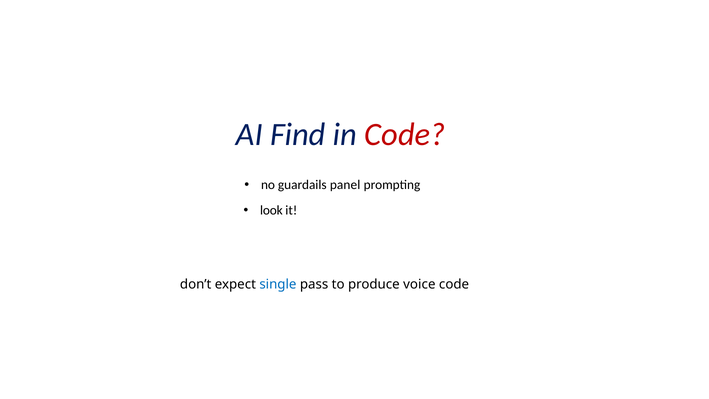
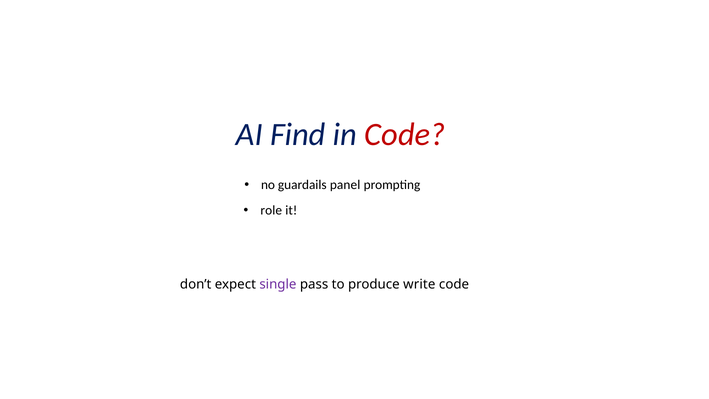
look: look -> role
single colour: blue -> purple
voice: voice -> write
